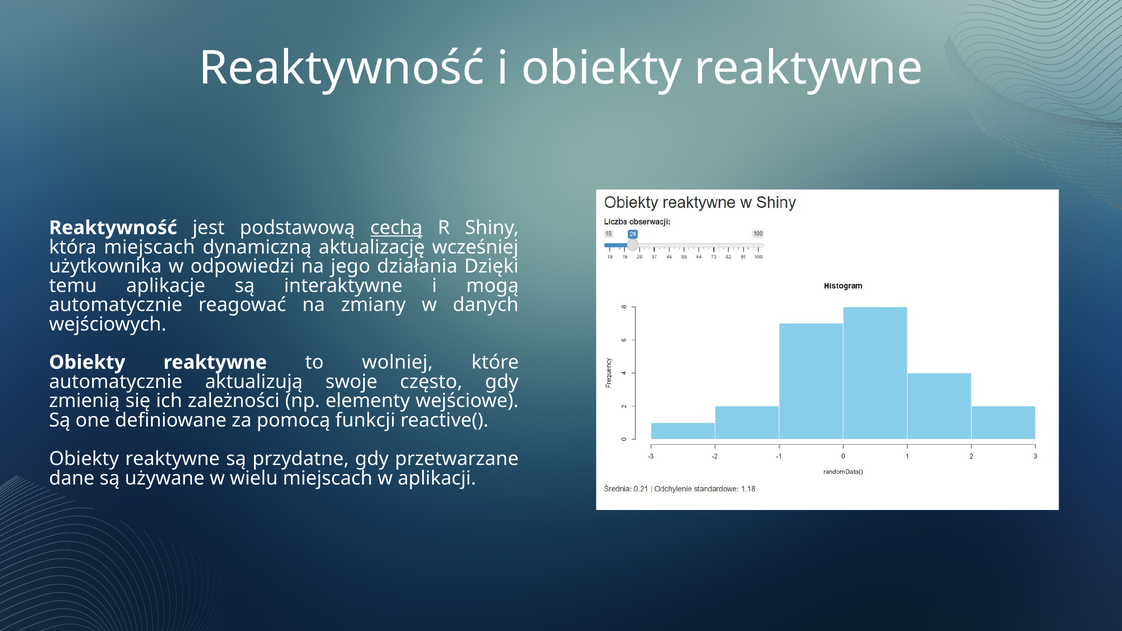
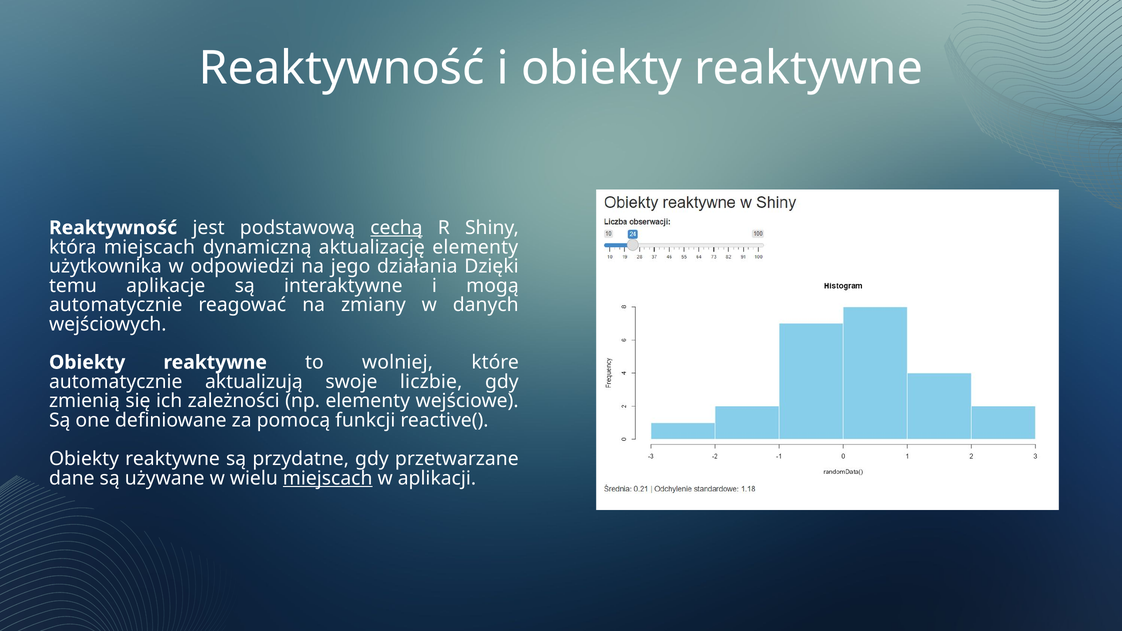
aktualizację wcześniej: wcześniej -> elementy
często: często -> liczbie
miejscach at (328, 478) underline: none -> present
